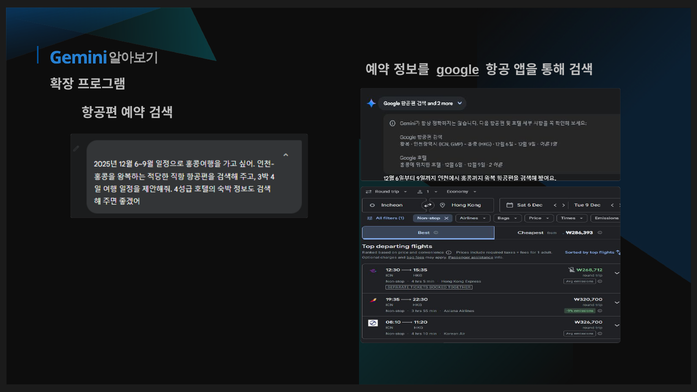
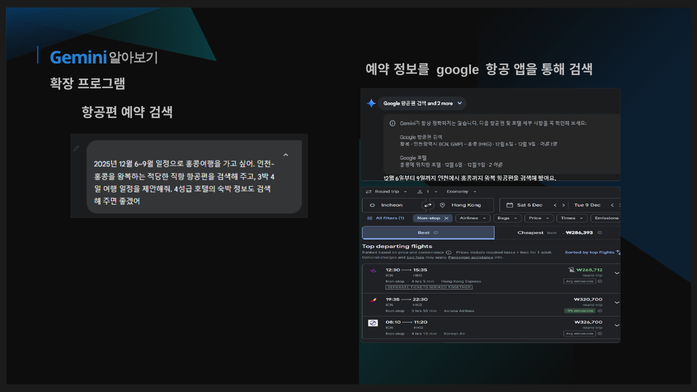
google underline: present -> none
